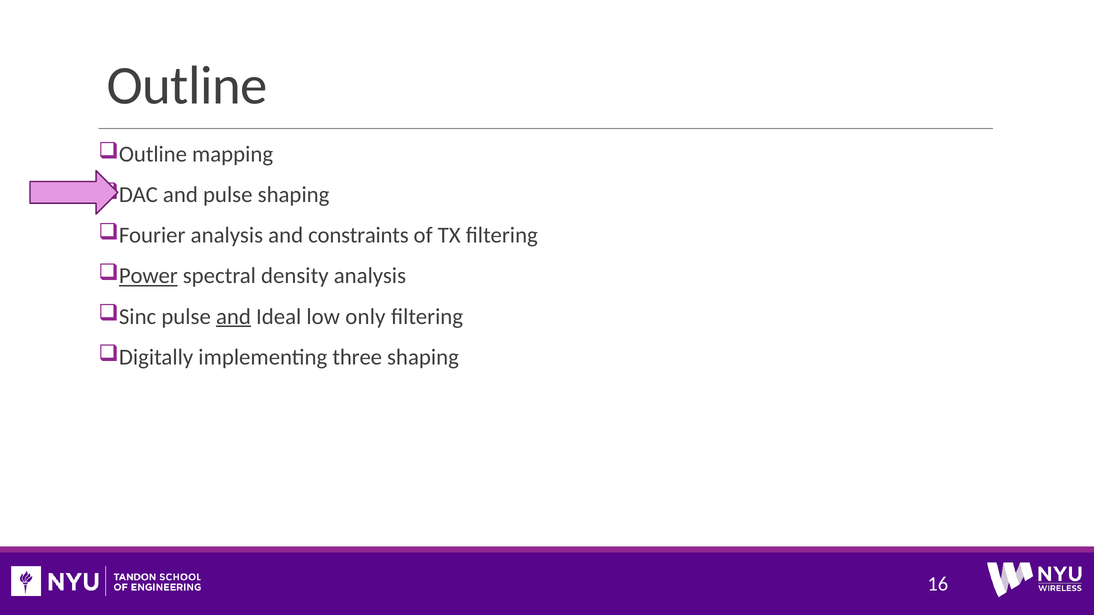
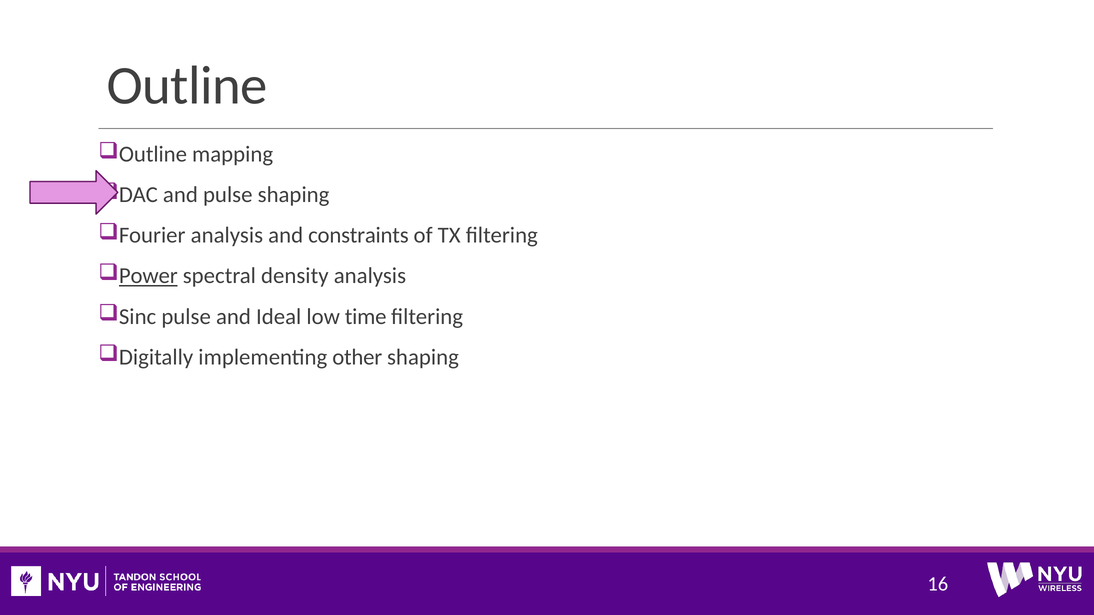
and at (234, 317) underline: present -> none
only: only -> time
three: three -> other
